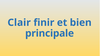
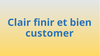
principale: principale -> customer
